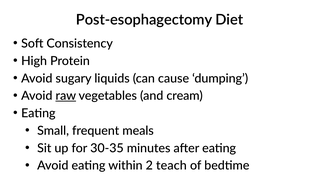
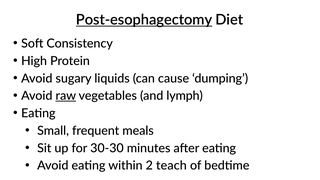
Post-esophagectomy underline: none -> present
cream: cream -> lymph
30-35: 30-35 -> 30-30
